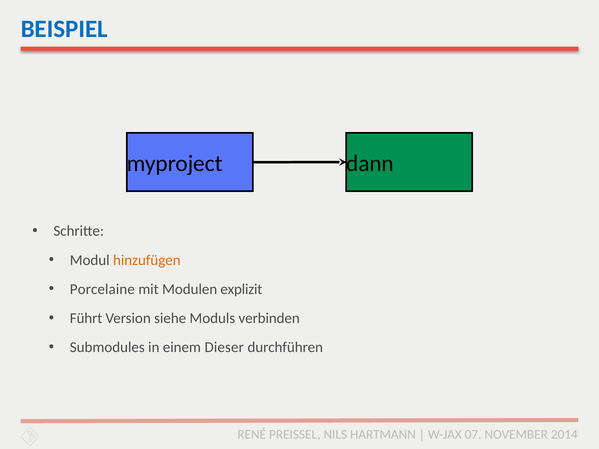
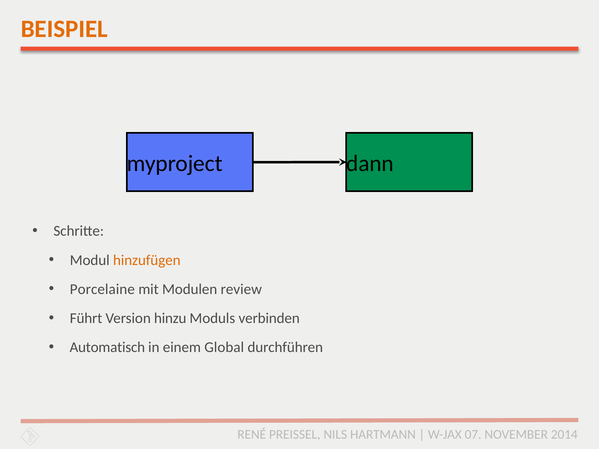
BEISPIEL colour: blue -> orange
explizit: explizit -> review
siehe: siehe -> hinzu
Submodules: Submodules -> Automatisch
Dieser: Dieser -> Global
